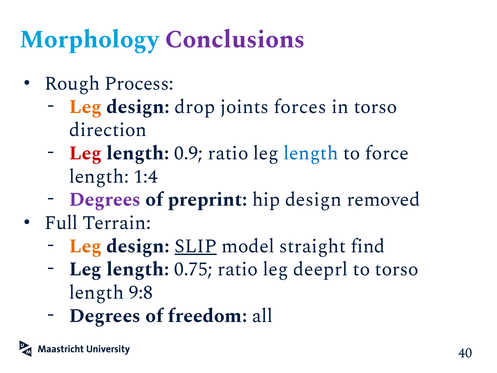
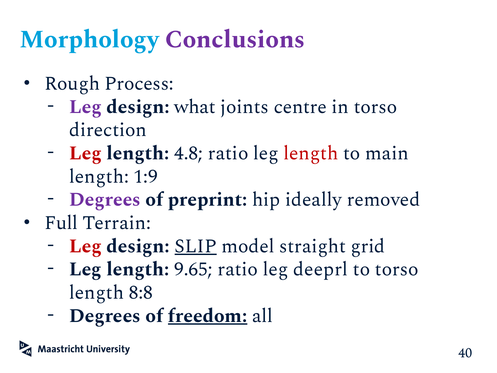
Leg at (86, 107) colour: orange -> purple
drop: drop -> what
forces: forces -> centre
0.9: 0.9 -> 4.8
length at (311, 153) colour: blue -> red
force: force -> main
1:4: 1:4 -> 1:9
hip design: design -> ideally
Leg at (86, 246) colour: orange -> red
find: find -> grid
0.75: 0.75 -> 9.65
9:8: 9:8 -> 8:8
freedom underline: none -> present
